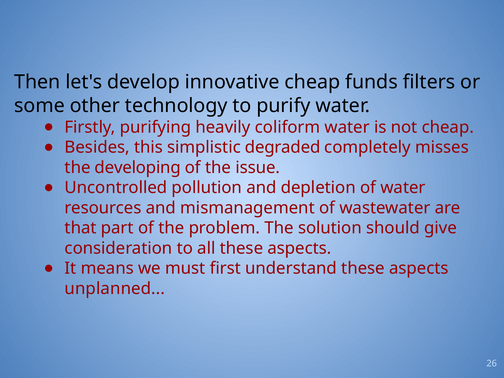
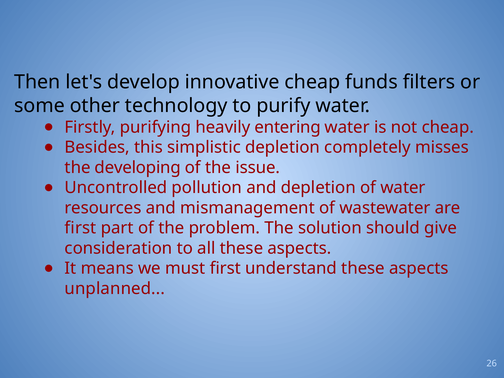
coliform: coliform -> entering
simplistic degraded: degraded -> depletion
that at (81, 228): that -> first
